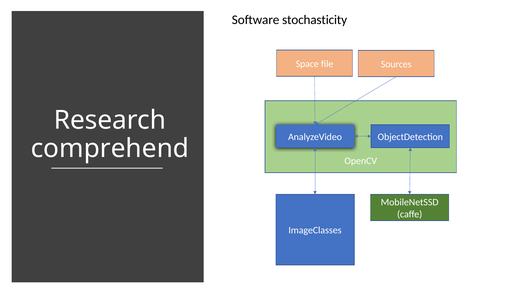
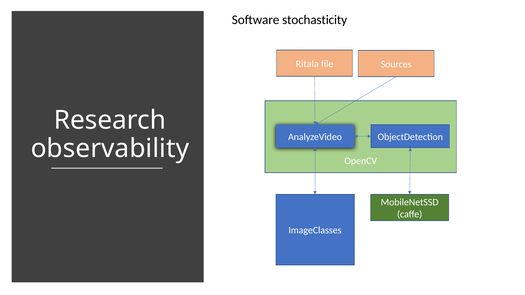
Space: Space -> Ritala
comprehend: comprehend -> observability
